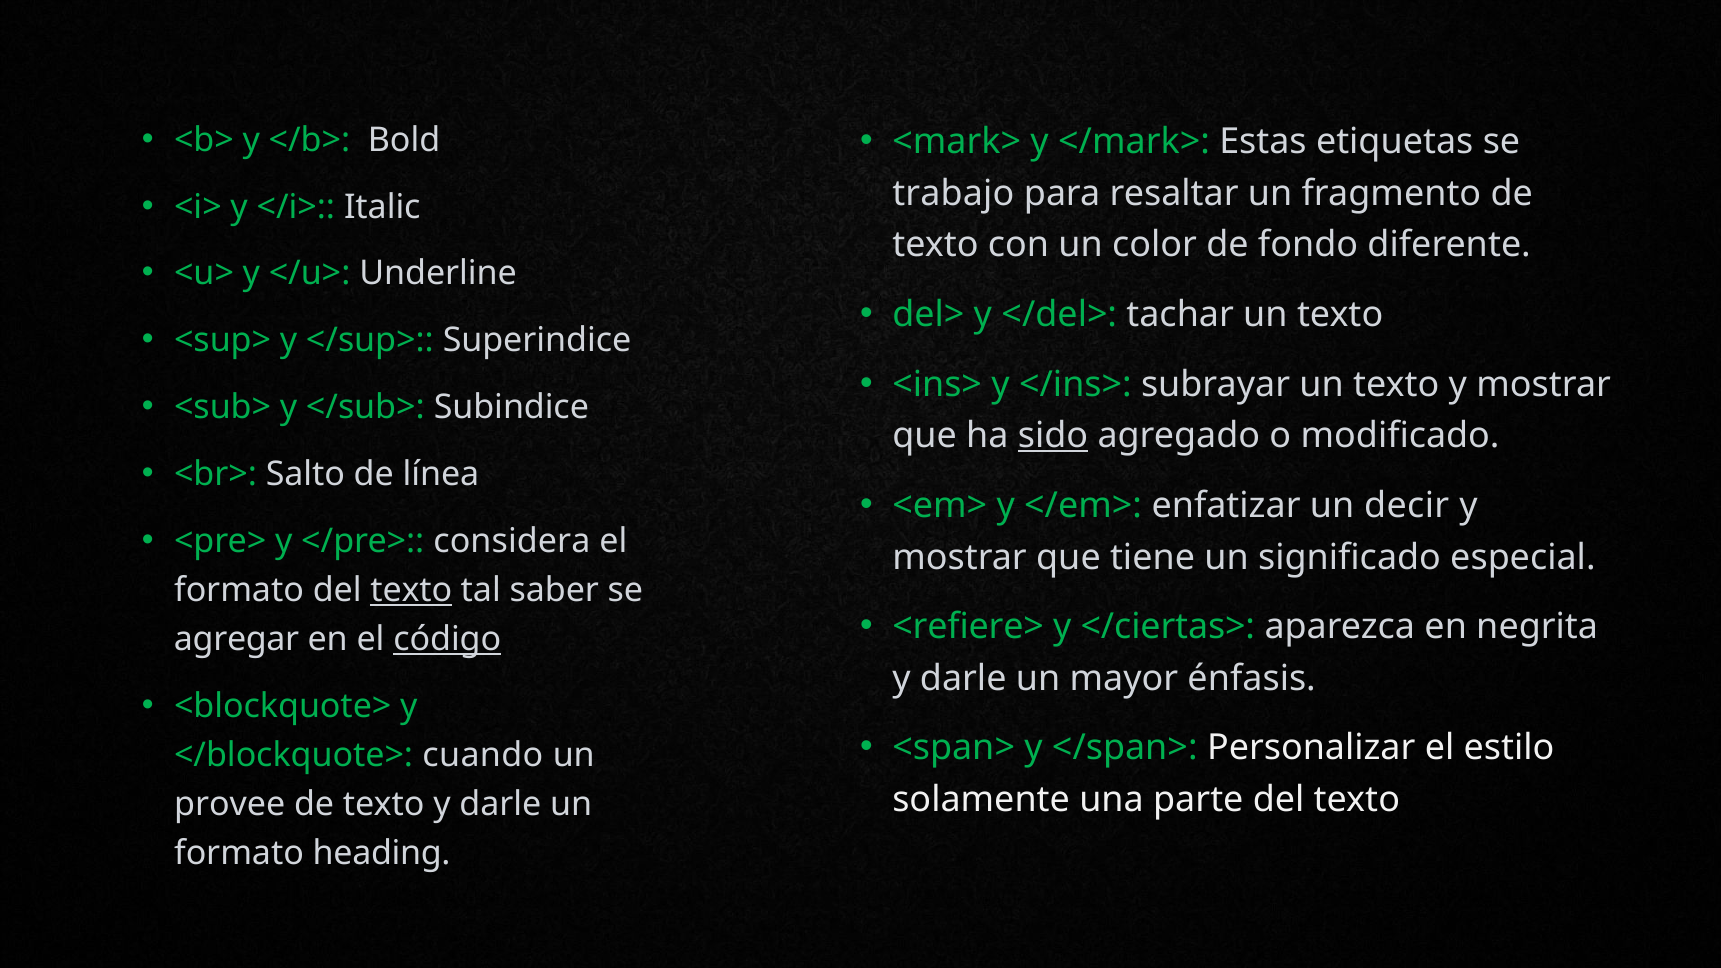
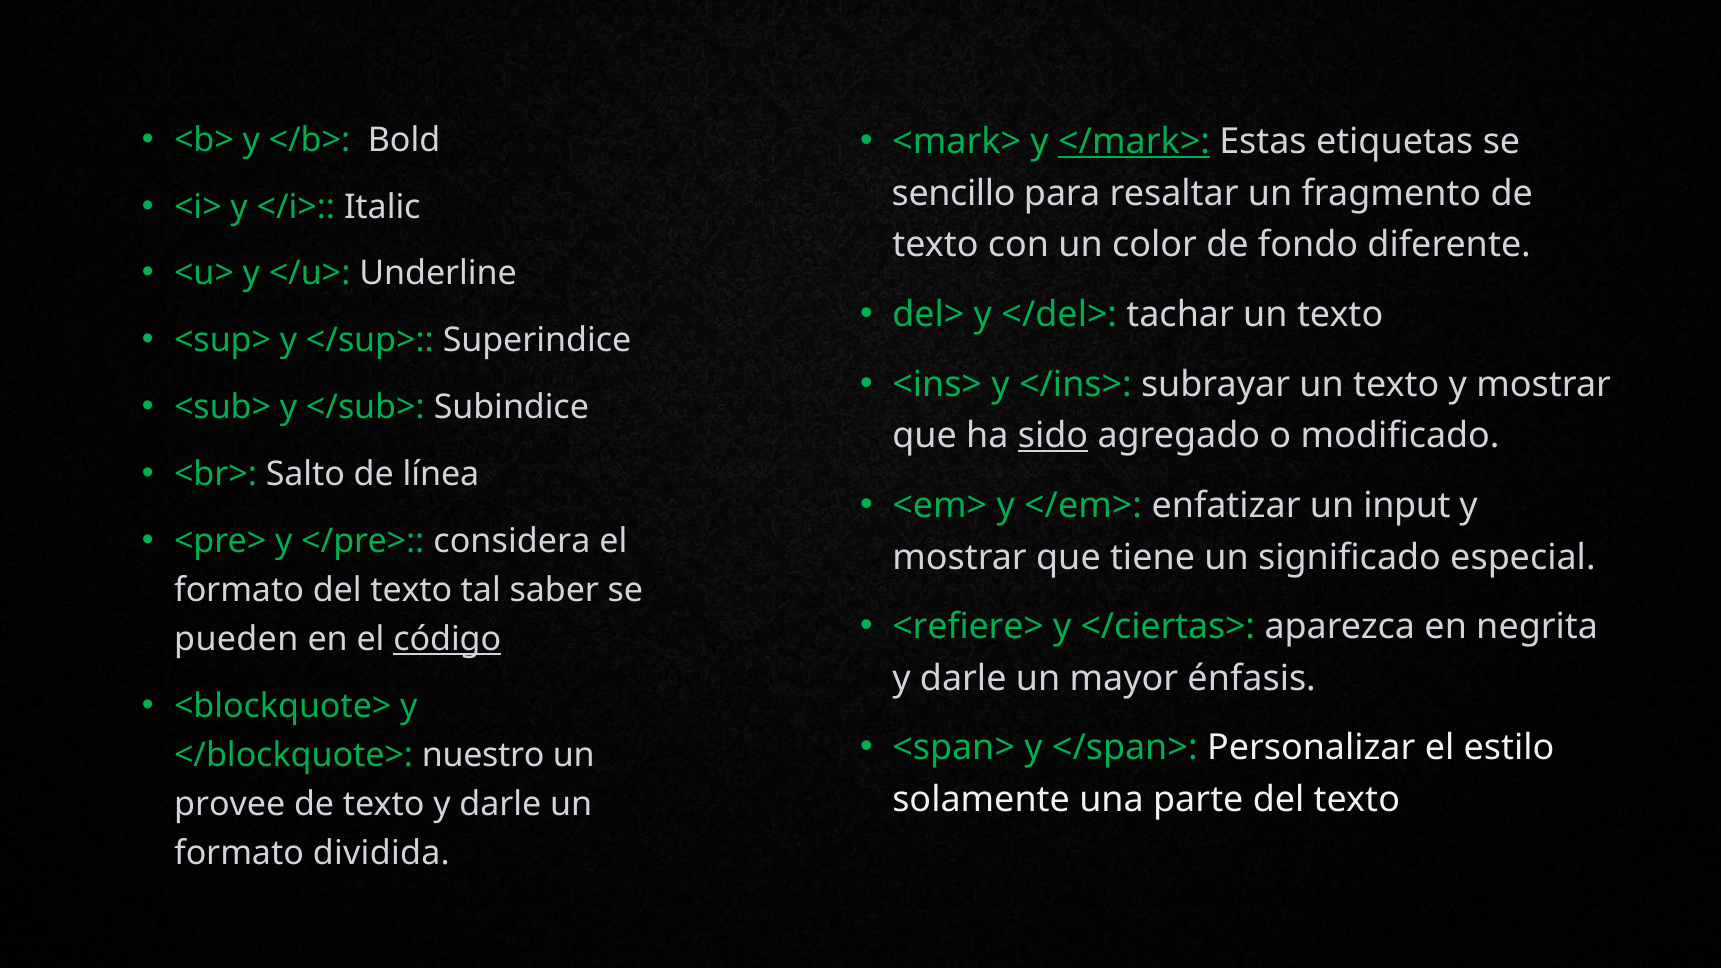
</mark> underline: none -> present
trabajo: trabajo -> sencillo
decir: decir -> input
texto at (411, 590) underline: present -> none
agregar: agregar -> pueden
cuando: cuando -> nuestro
heading: heading -> dividida
